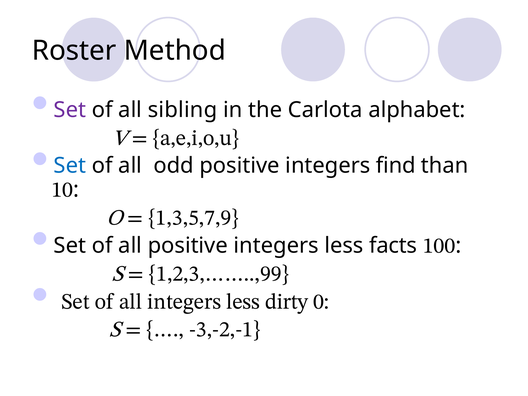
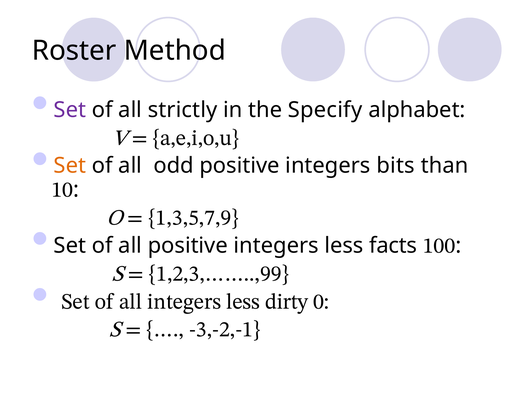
sibling: sibling -> strictly
Carlota: Carlota -> Specify
Set at (70, 166) colour: blue -> orange
find: find -> bits
